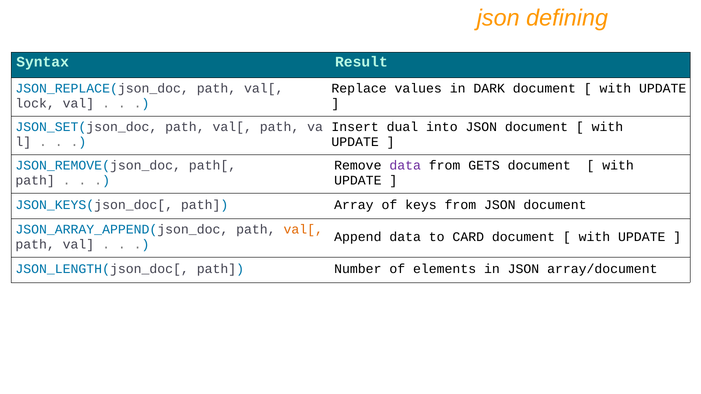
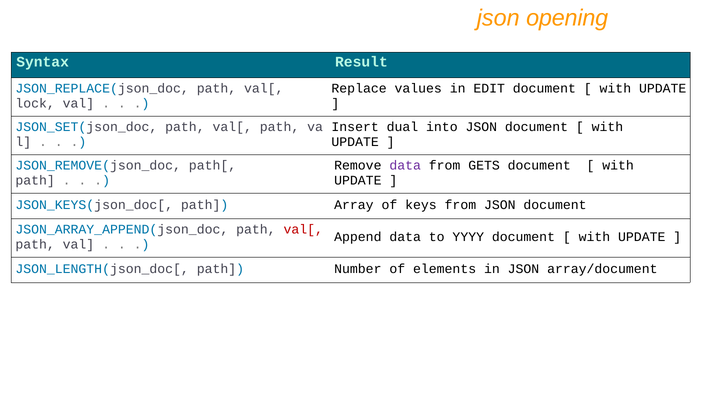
defining: defining -> opening
DARK: DARK -> EDIT
val[ at (303, 230) colour: orange -> red
CARD: CARD -> YYYY
